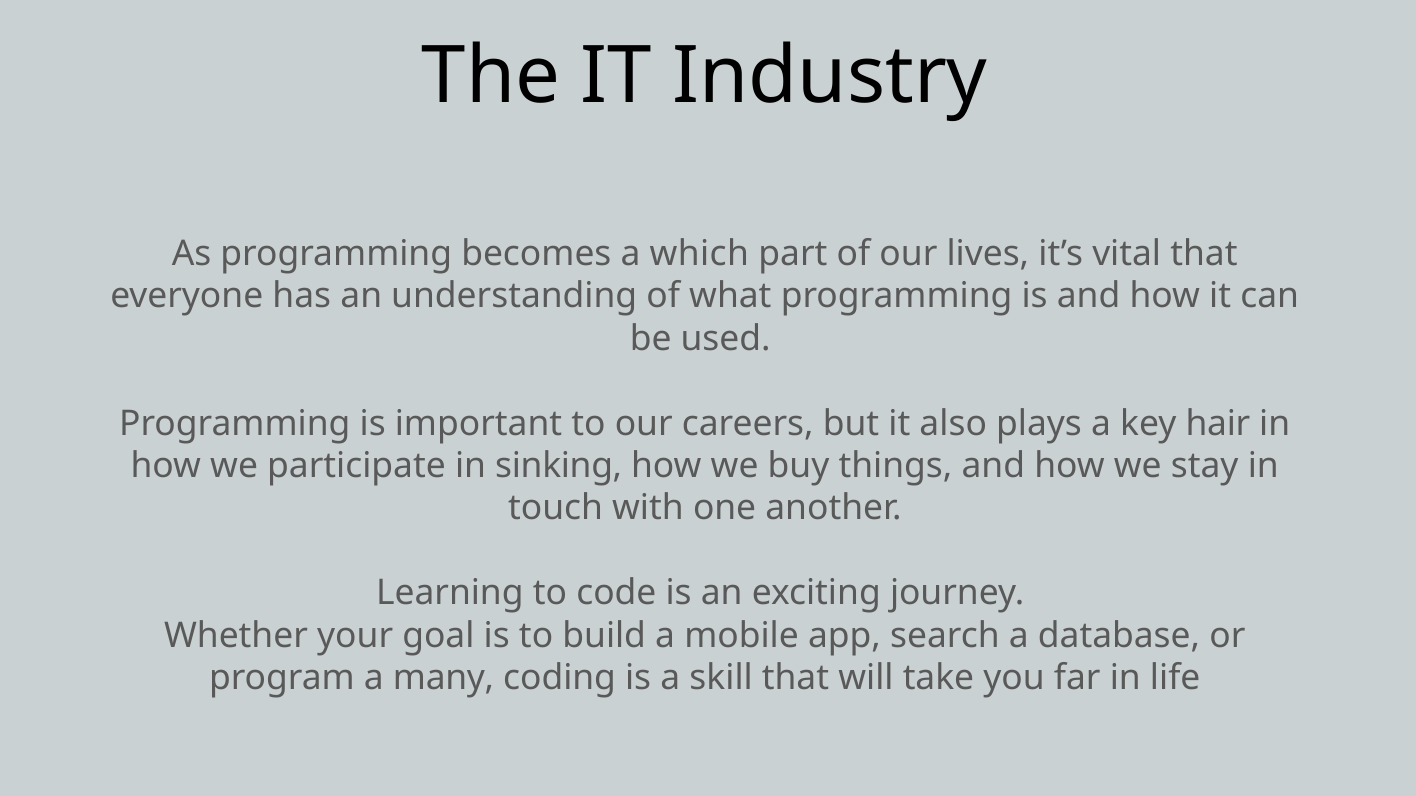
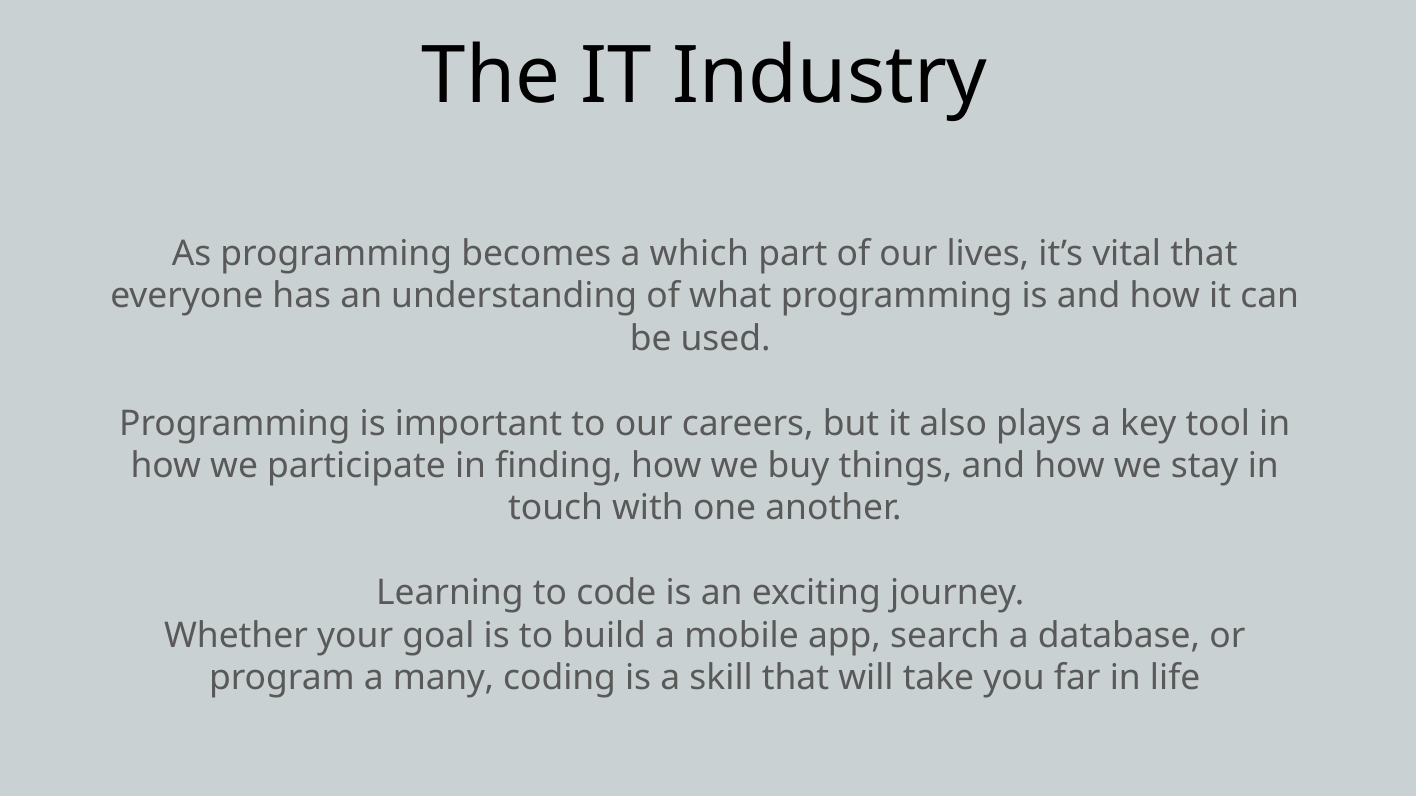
hair: hair -> tool
sinking: sinking -> finding
